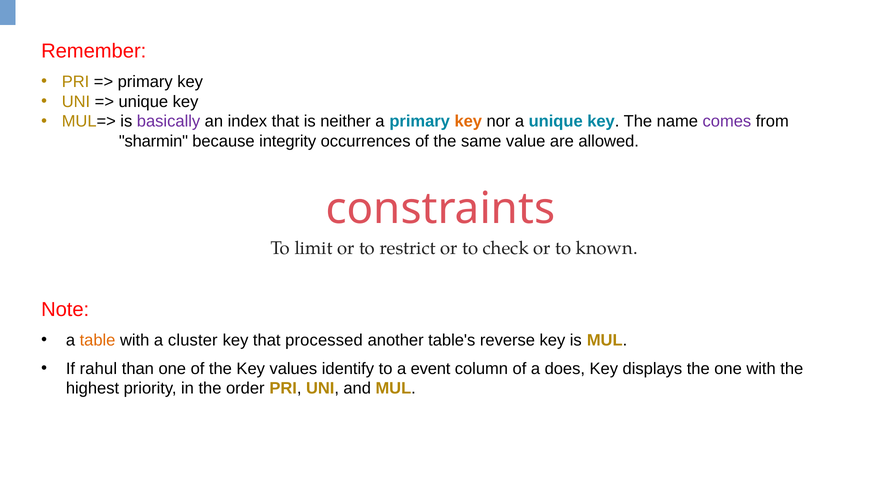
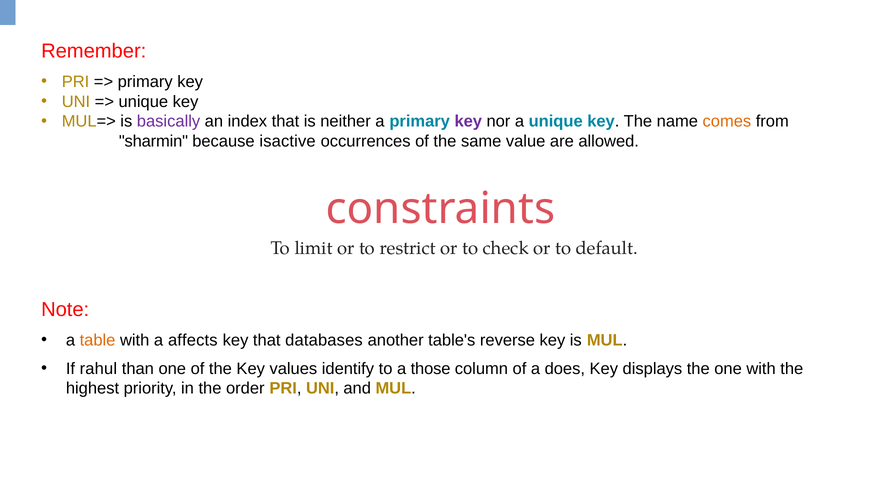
key at (468, 121) colour: orange -> purple
comes colour: purple -> orange
integrity: integrity -> isactive
known: known -> default
cluster: cluster -> affects
processed: processed -> databases
event: event -> those
